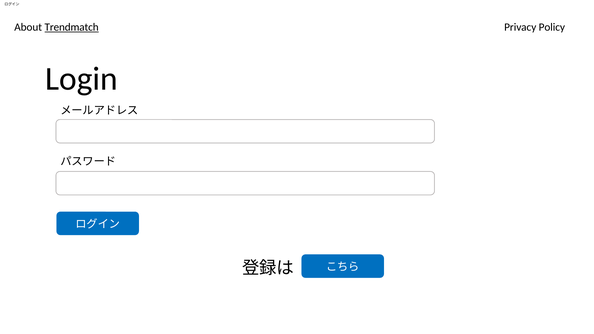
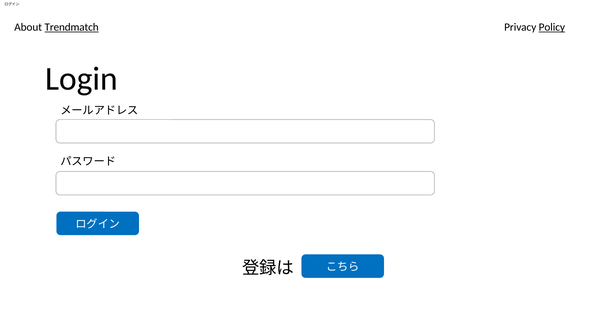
Policy underline: none -> present
